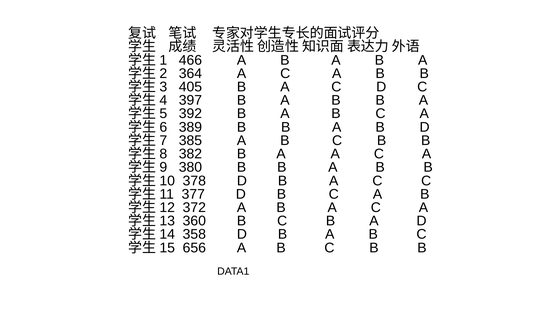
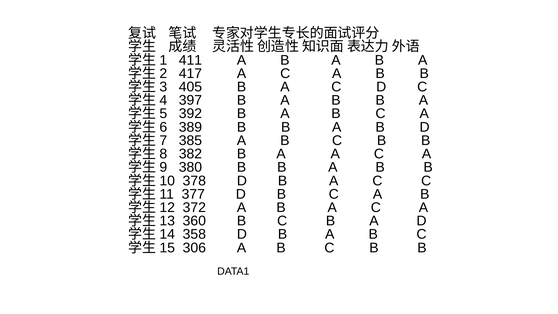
466: 466 -> 411
364: 364 -> 417
656: 656 -> 306
